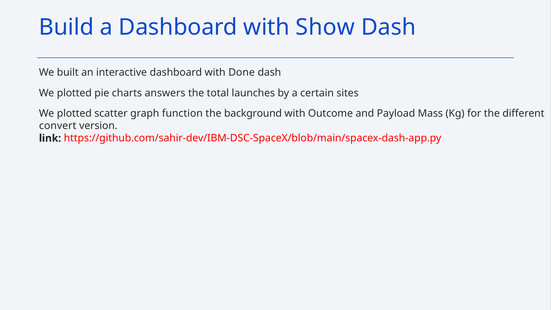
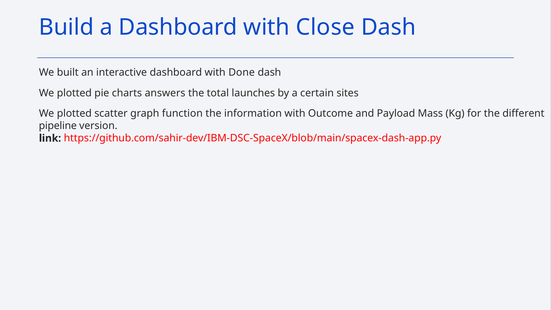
Show: Show -> Close
background: background -> information
convert: convert -> pipeline
